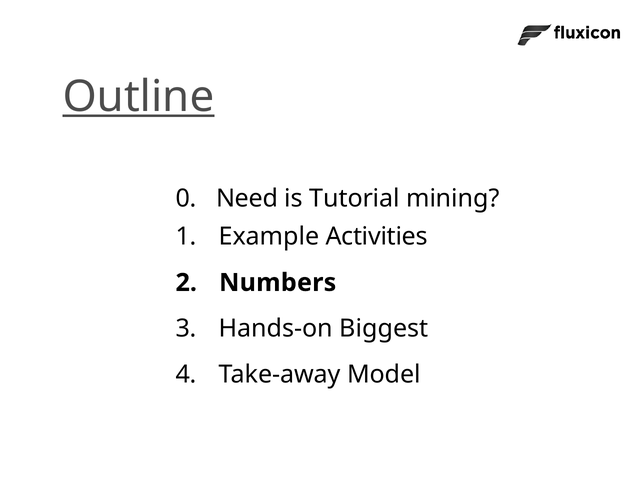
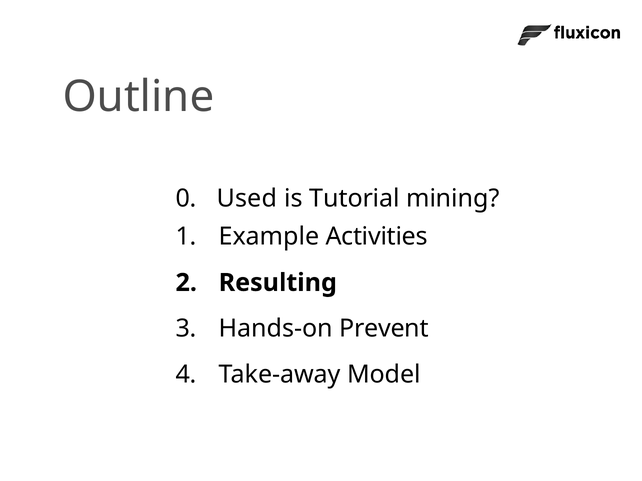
Outline underline: present -> none
Need: Need -> Used
Numbers: Numbers -> Resulting
Biggest: Biggest -> Prevent
